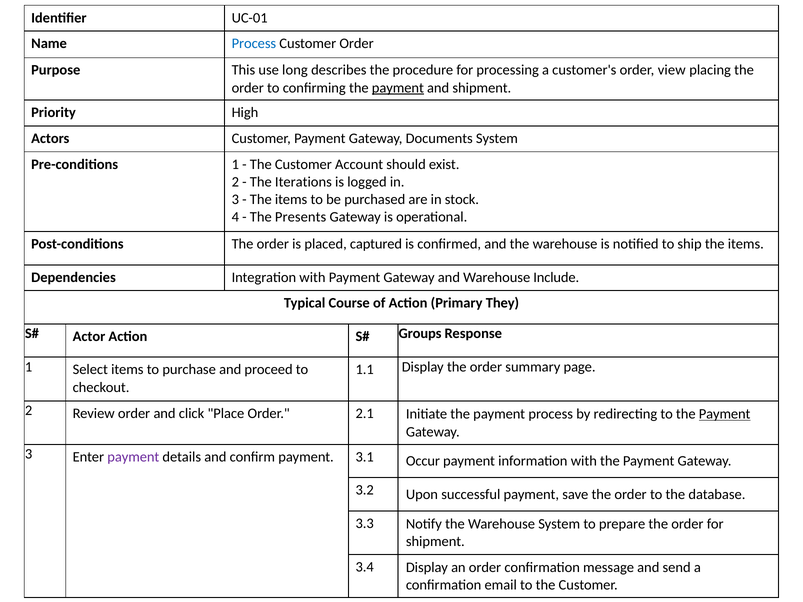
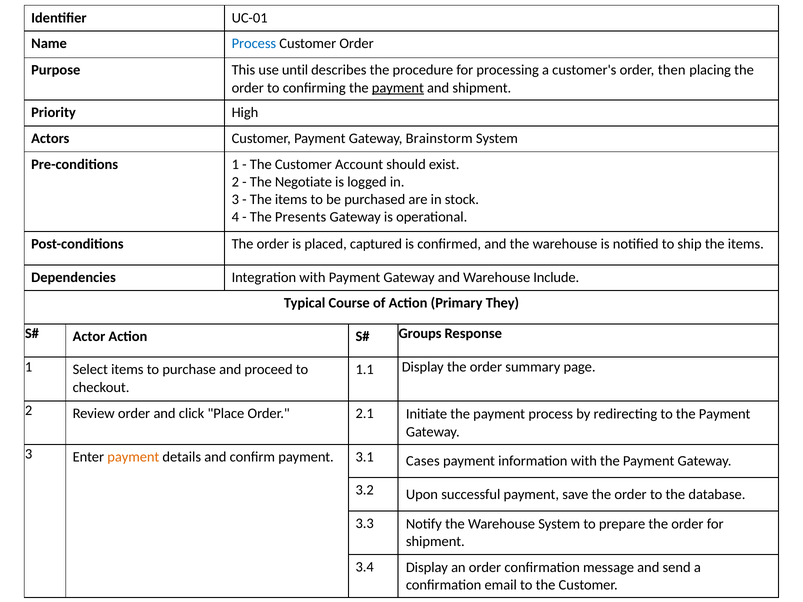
long: long -> until
view: view -> then
Documents: Documents -> Brainstorm
Iterations: Iterations -> Negotiate
Payment at (725, 414) underline: present -> none
payment at (133, 457) colour: purple -> orange
Occur: Occur -> Cases
